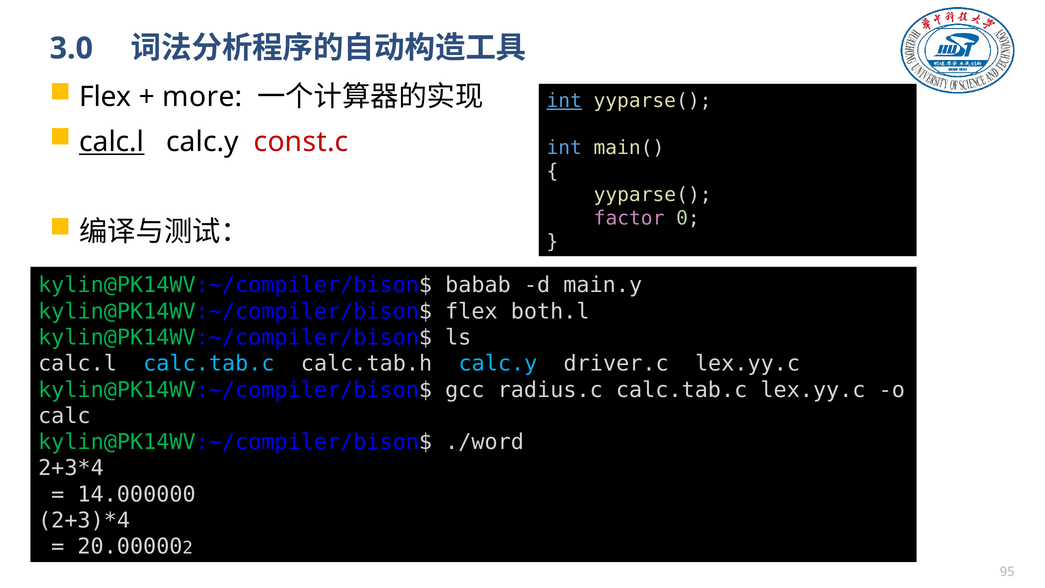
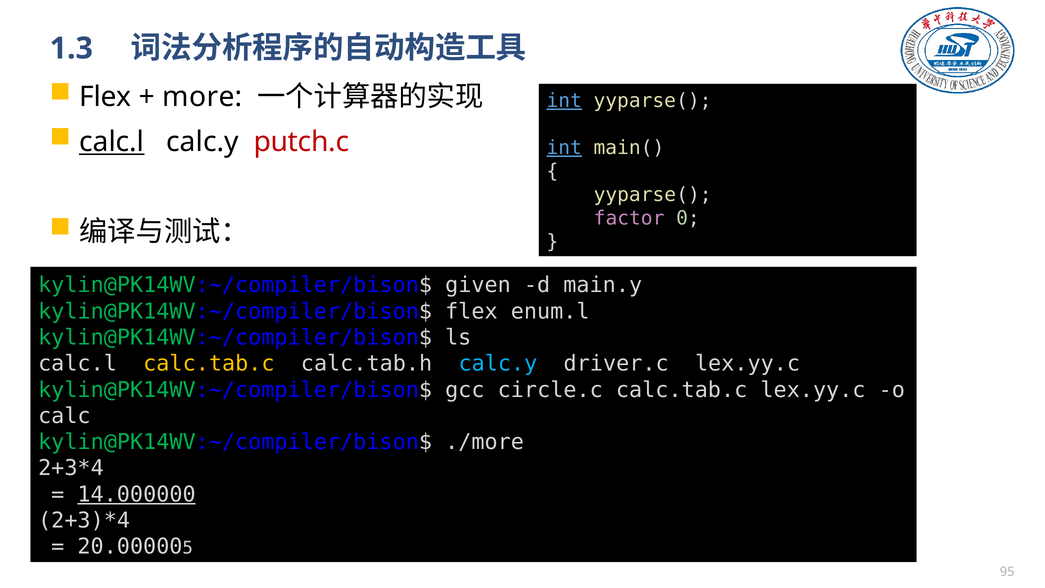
3.0: 3.0 -> 1.3
const.c: const.c -> putch.c
int at (564, 148) underline: none -> present
babab: babab -> given
both.l: both.l -> enum.l
calc.tab.c at (209, 364) colour: light blue -> yellow
radius.c: radius.c -> circle.c
./word: ./word -> ./more
14.000000 underline: none -> present
2: 2 -> 5
